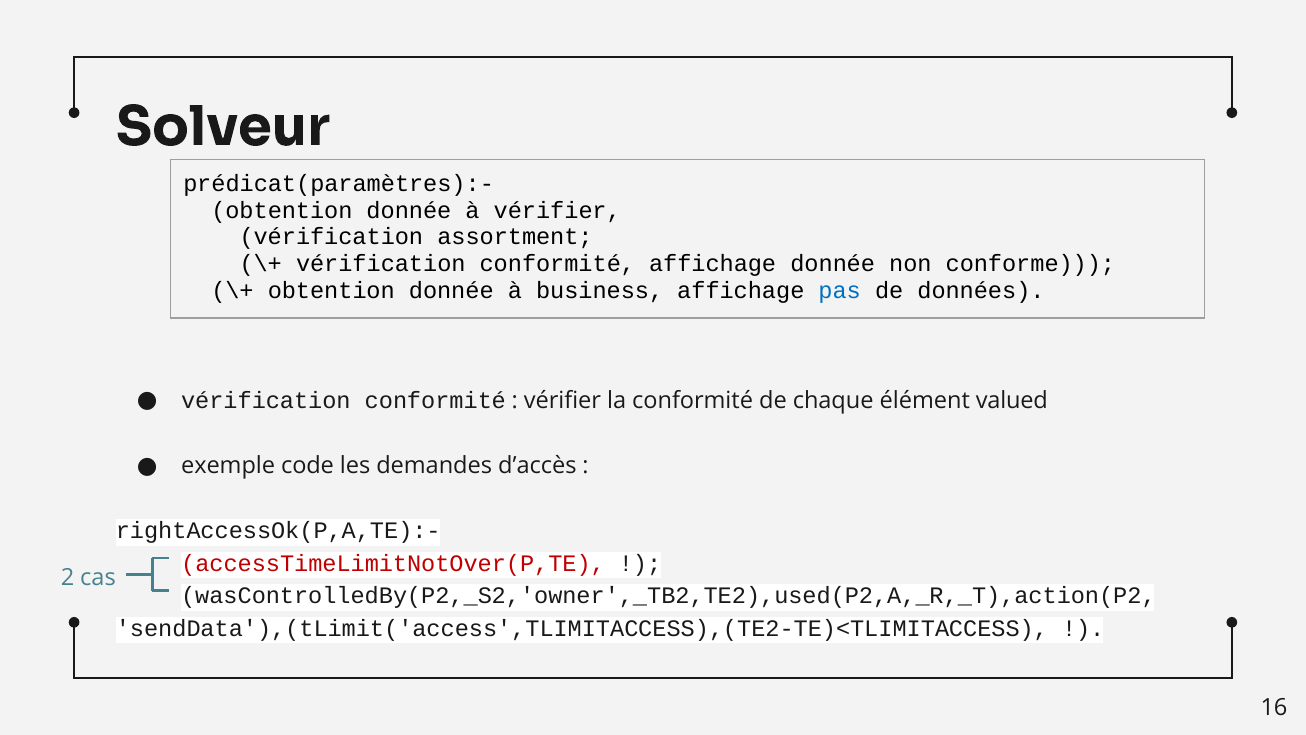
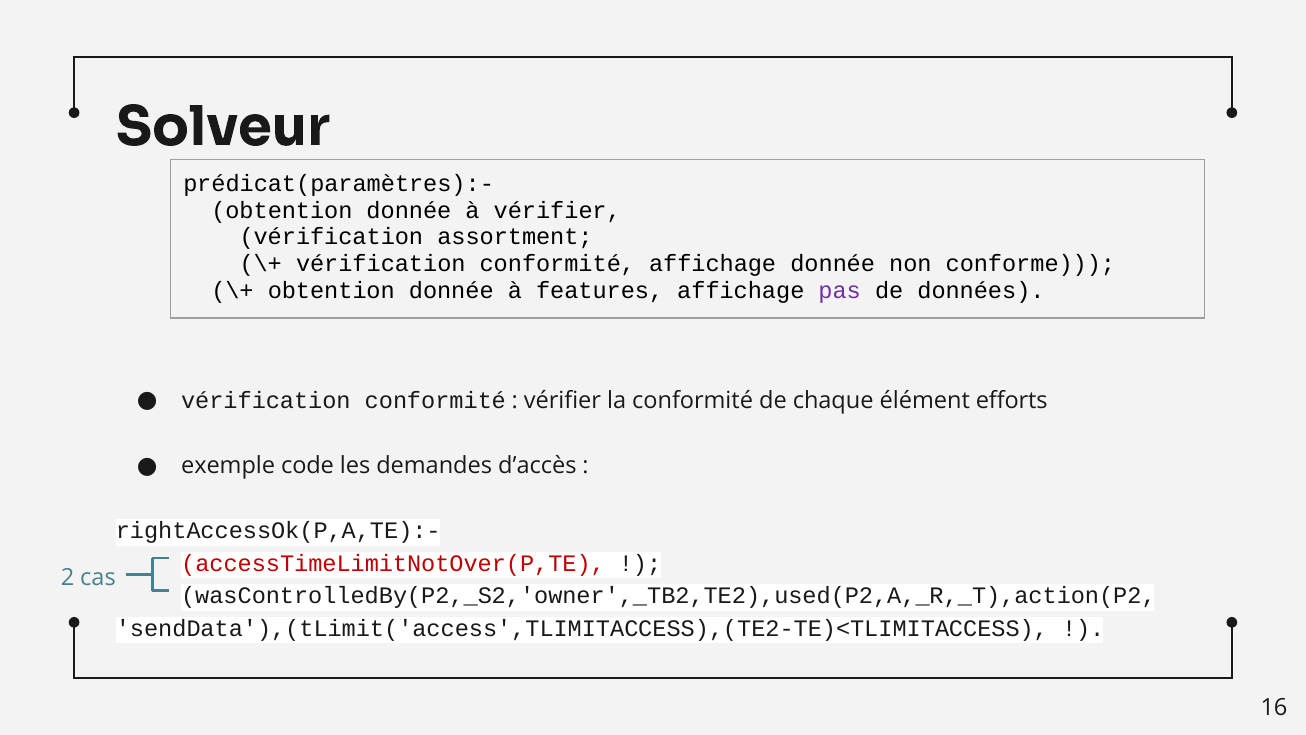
business: business -> features
pas colour: blue -> purple
valued: valued -> efforts
